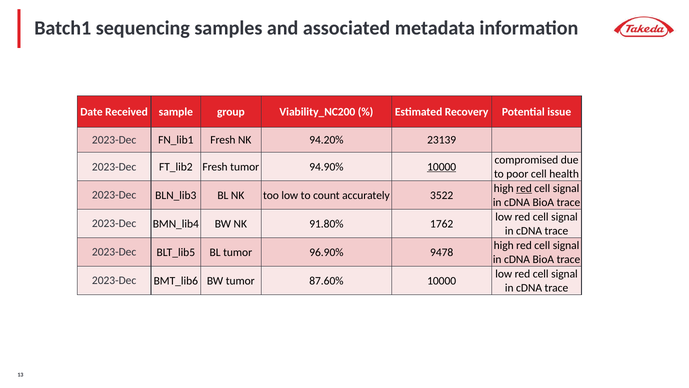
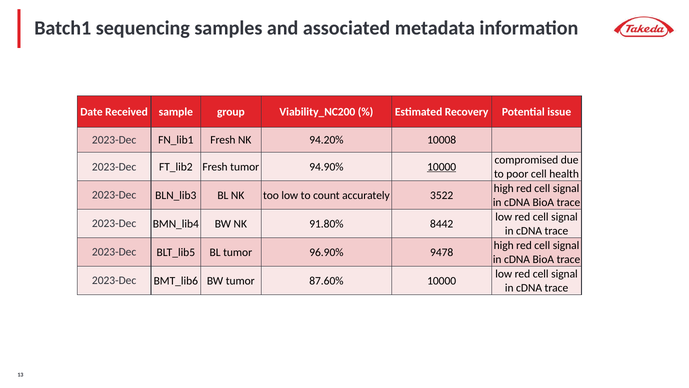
23139: 23139 -> 10008
red at (524, 188) underline: present -> none
1762: 1762 -> 8442
